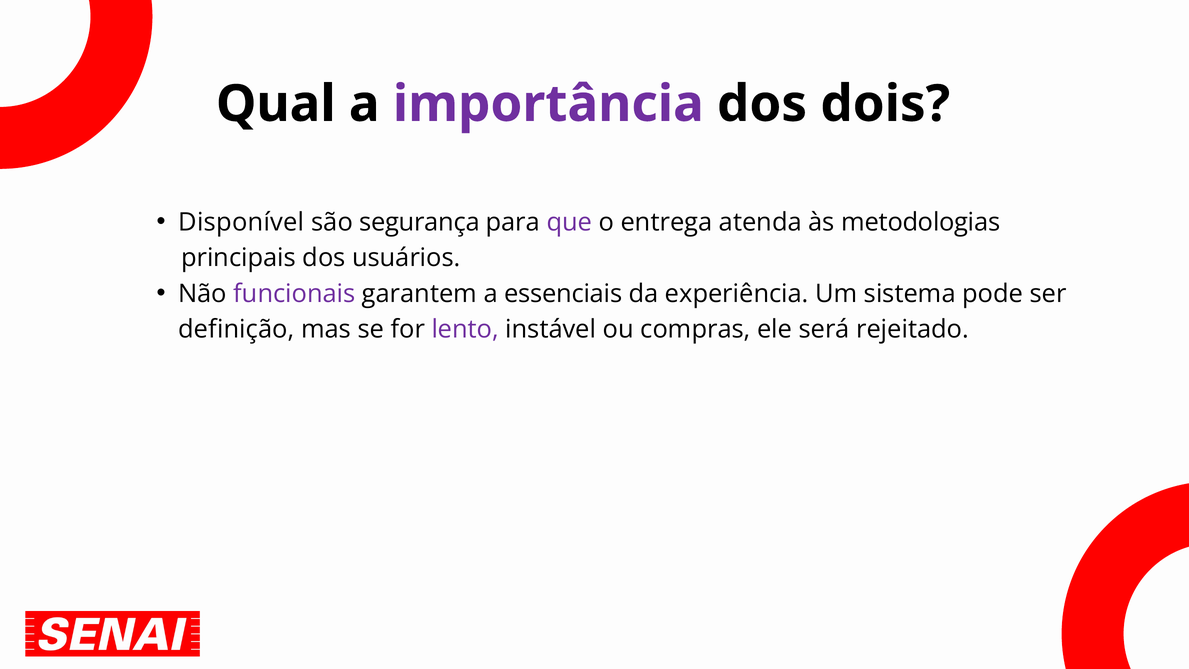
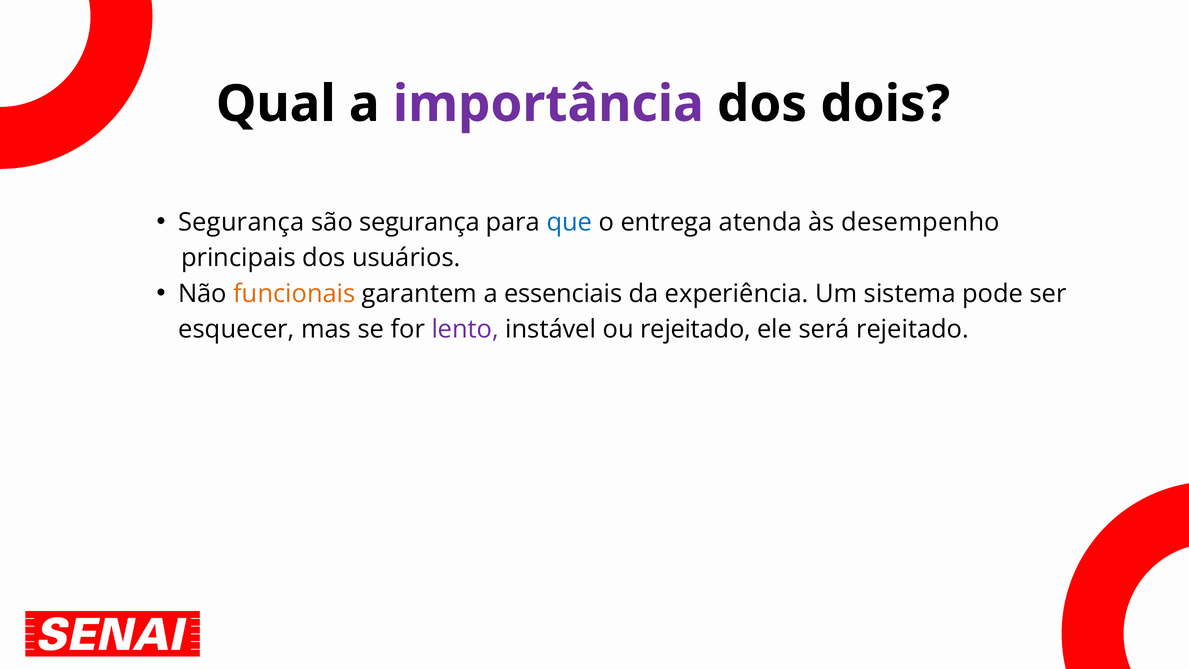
Disponível at (241, 222): Disponível -> Segurança
que colour: purple -> blue
metodologias: metodologias -> desempenho
funcionais colour: purple -> orange
definição: definição -> esquecer
ou compras: compras -> rejeitado
